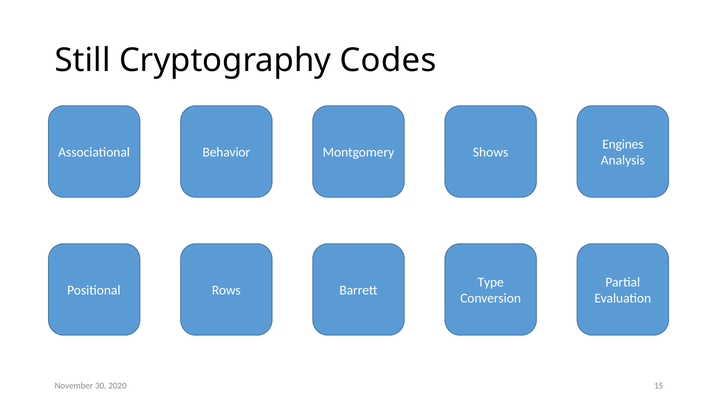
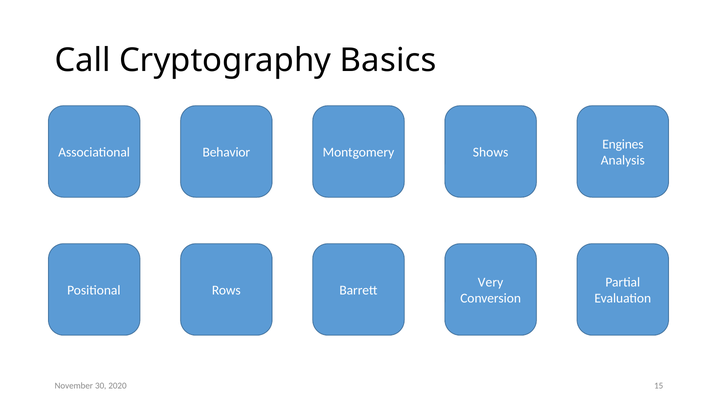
Still: Still -> Call
Codes: Codes -> Basics
Type: Type -> Very
